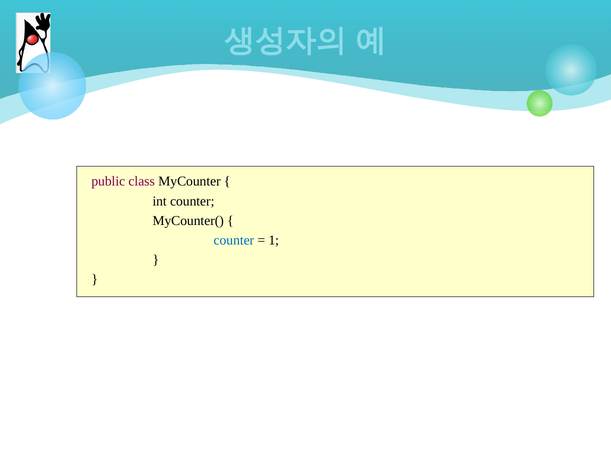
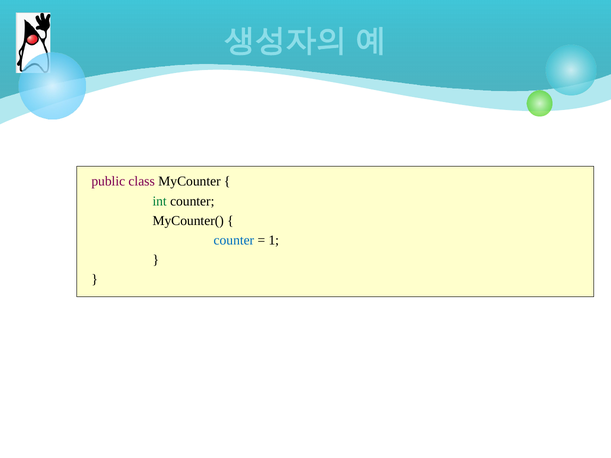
int colour: black -> green
